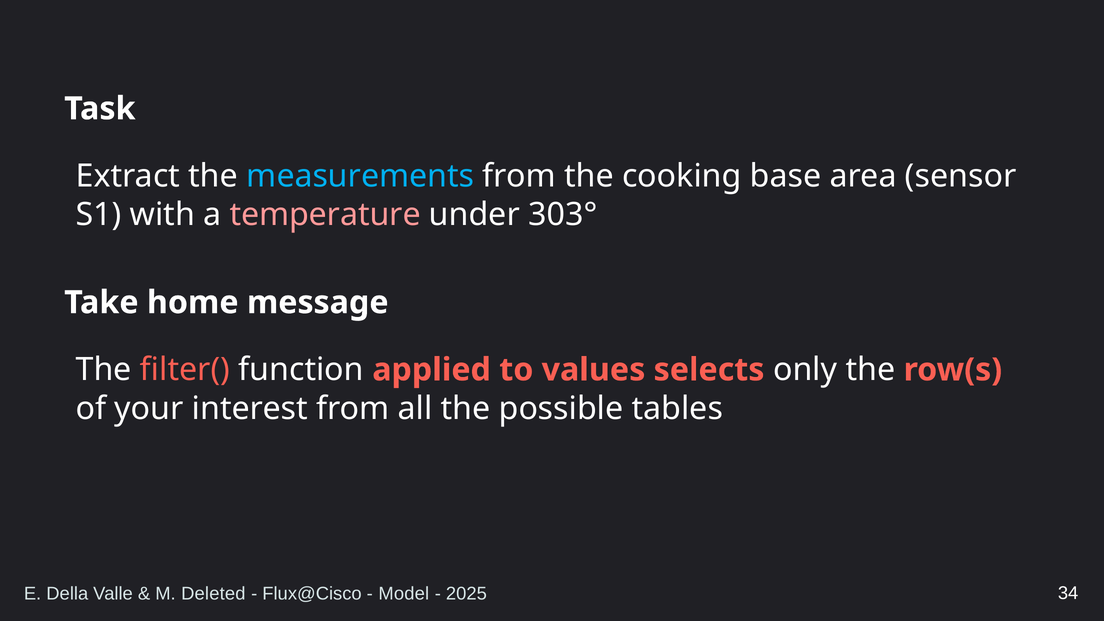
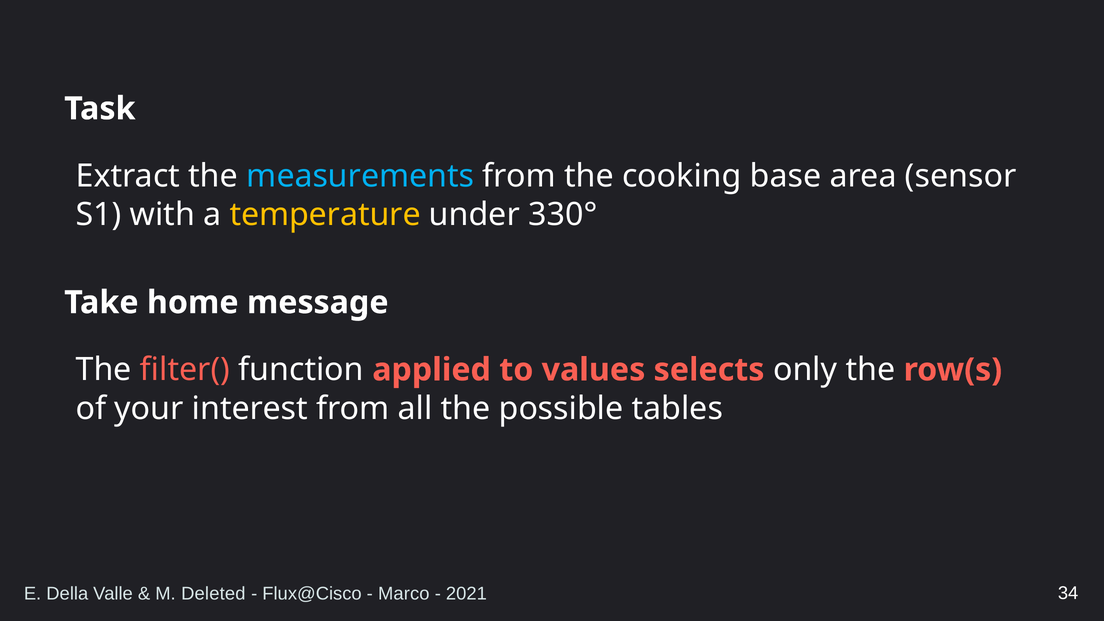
temperature colour: pink -> yellow
303°: 303° -> 330°
Model: Model -> Marco
2025: 2025 -> 2021
